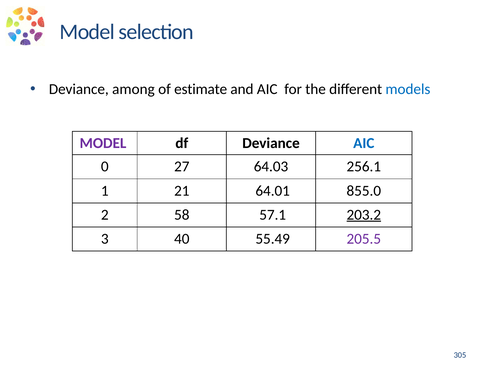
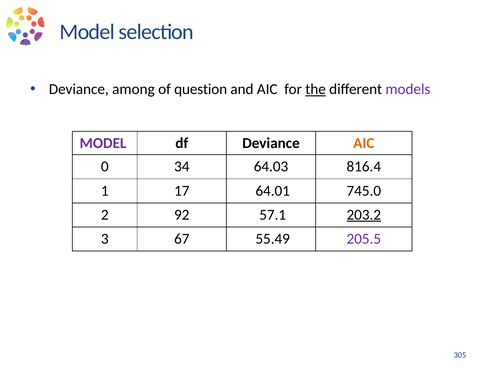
estimate: estimate -> question
the underline: none -> present
models colour: blue -> purple
AIC at (364, 143) colour: blue -> orange
27: 27 -> 34
256.1: 256.1 -> 816.4
21: 21 -> 17
855.0: 855.0 -> 745.0
58: 58 -> 92
40: 40 -> 67
